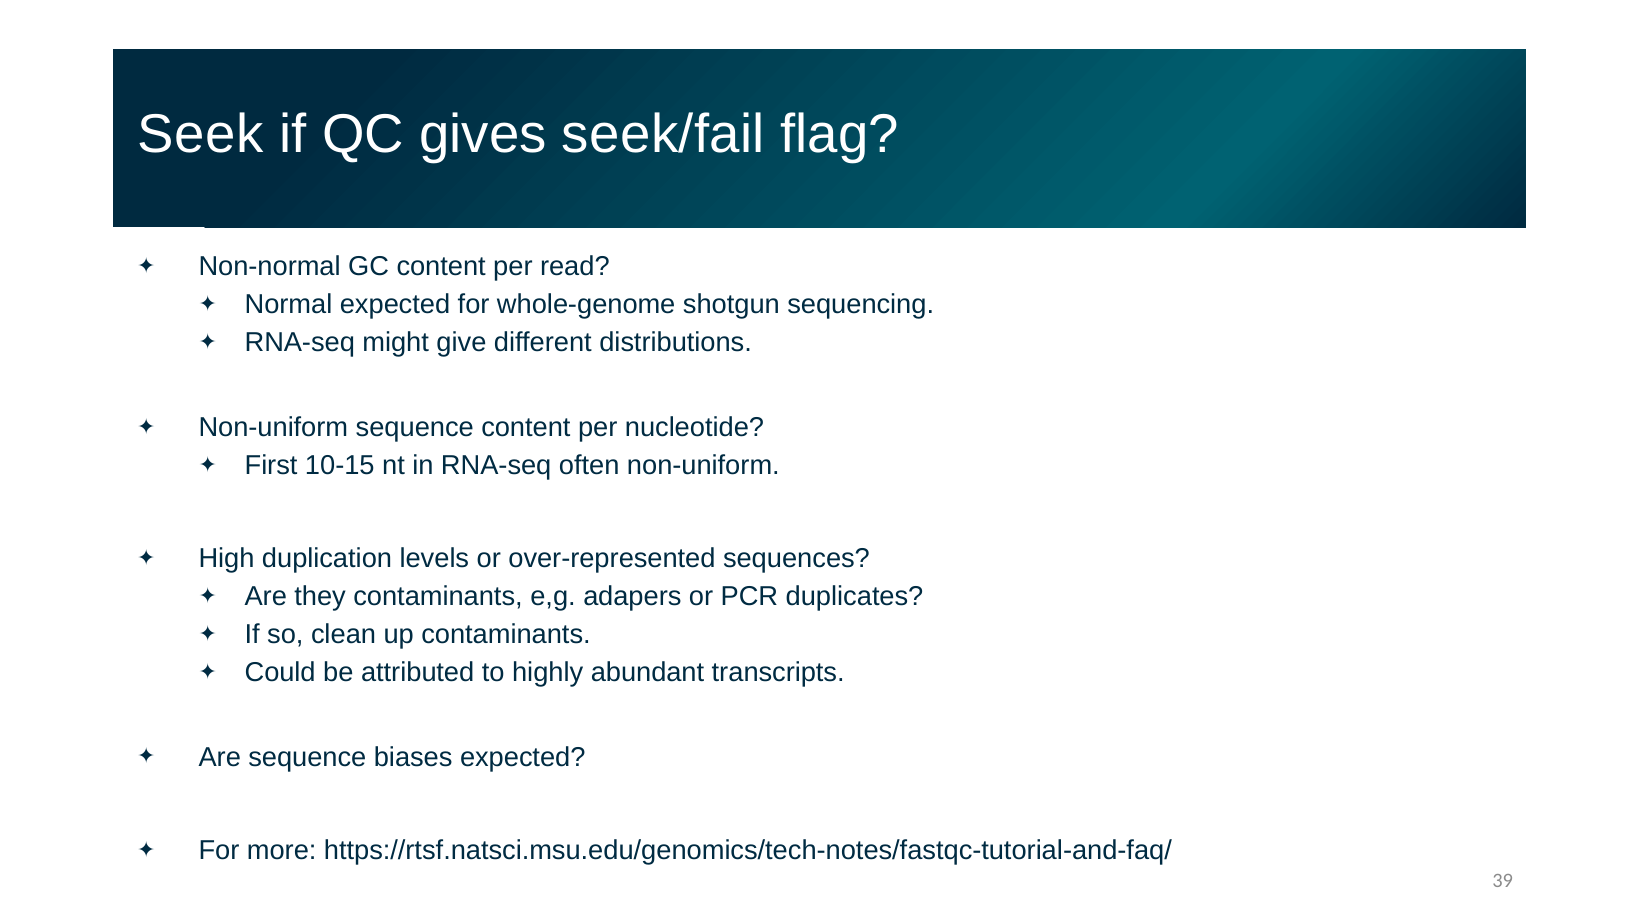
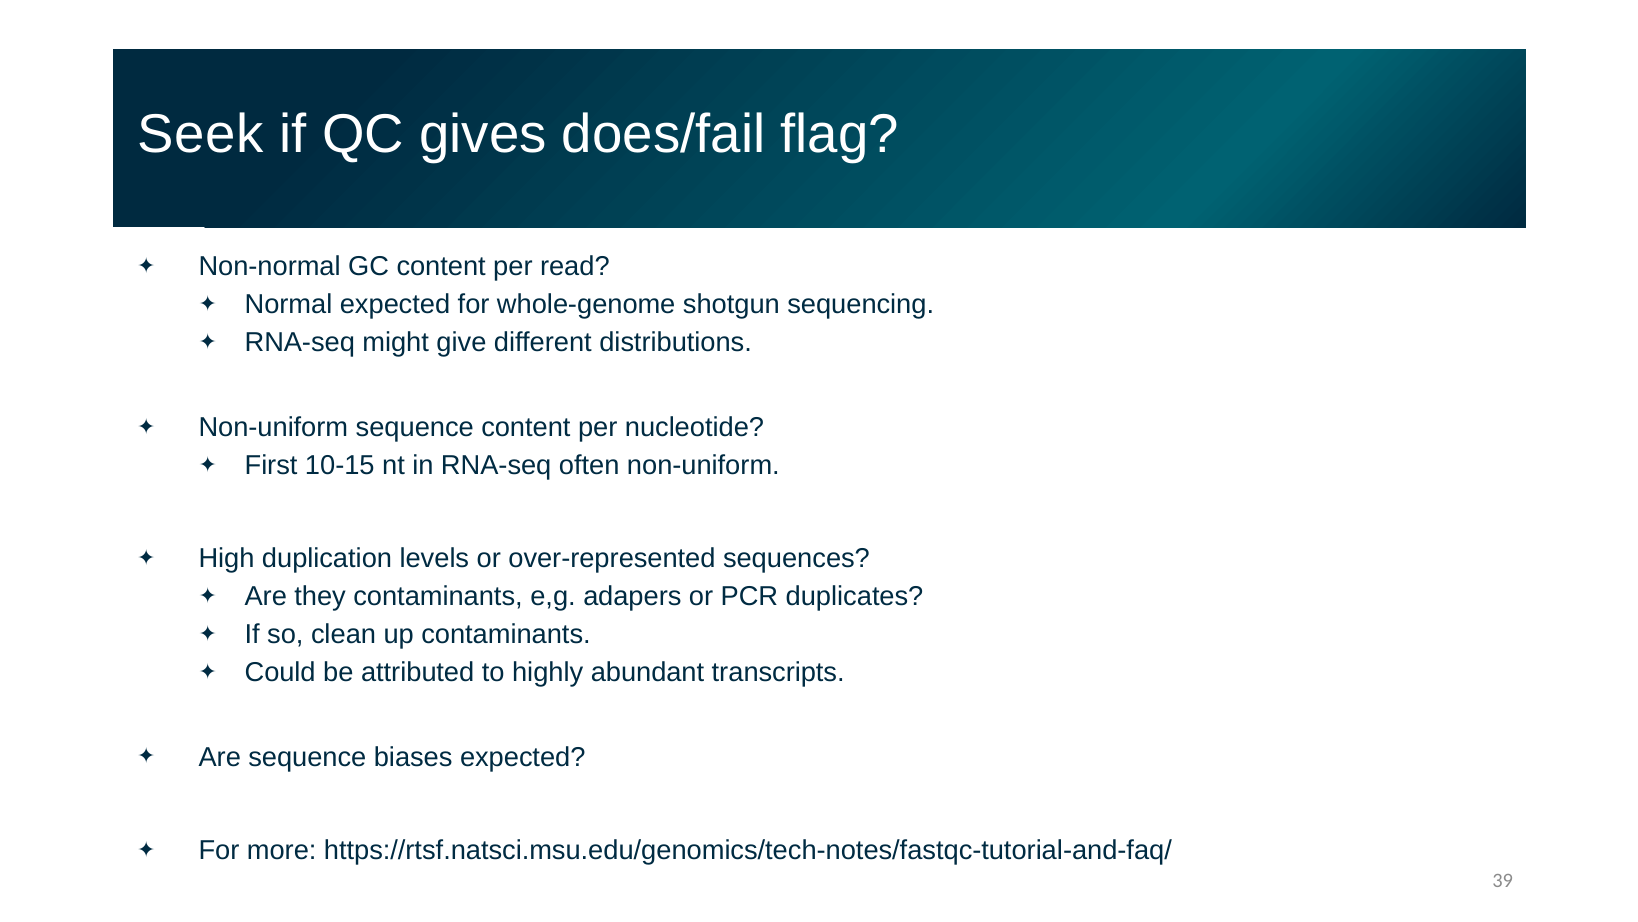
seek/fail: seek/fail -> does/fail
